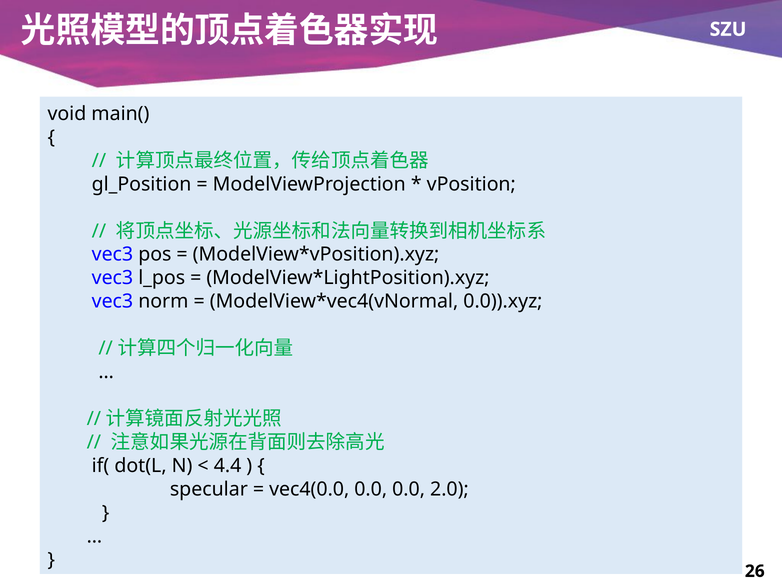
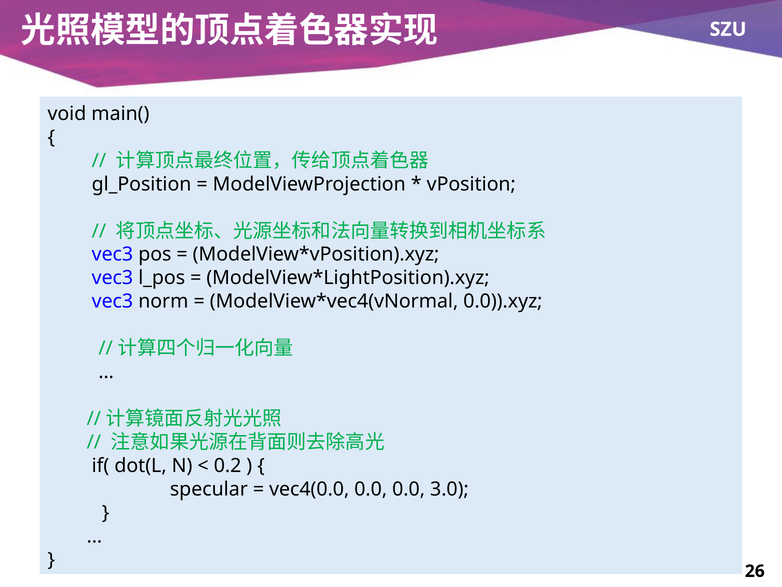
4.4: 4.4 -> 0.2
2.0: 2.0 -> 3.0
